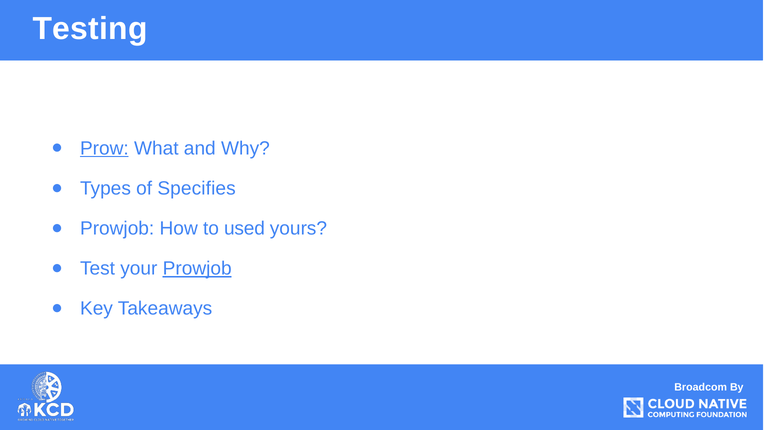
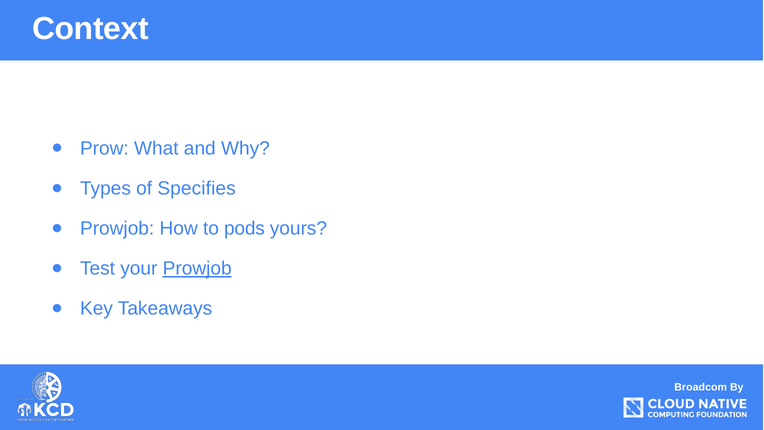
Testing: Testing -> Context
Prow underline: present -> none
used: used -> pods
